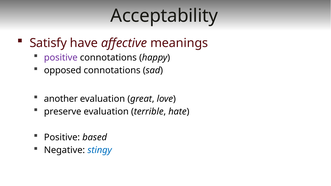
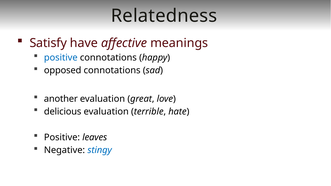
Acceptability: Acceptability -> Relatedness
positive at (61, 58) colour: purple -> blue
preserve: preserve -> delicious
based: based -> leaves
